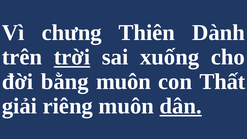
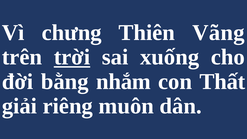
Dành: Dành -> Vãng
bằng muôn: muôn -> nhắm
dân underline: present -> none
